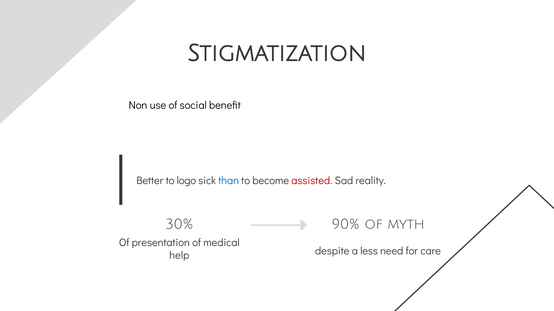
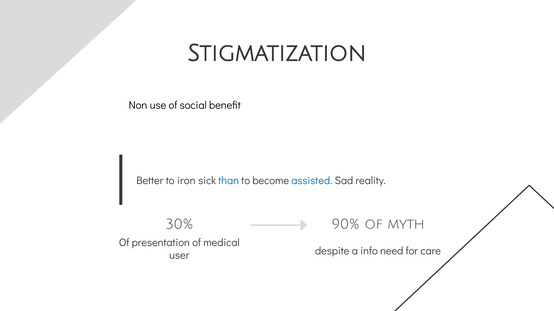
logo: logo -> iron
assisted colour: red -> blue
help: help -> user
less: less -> info
